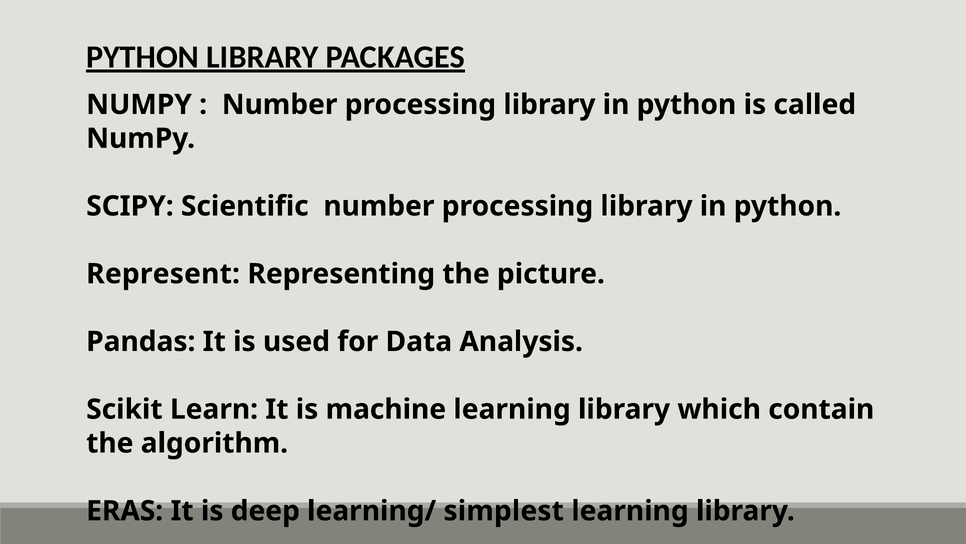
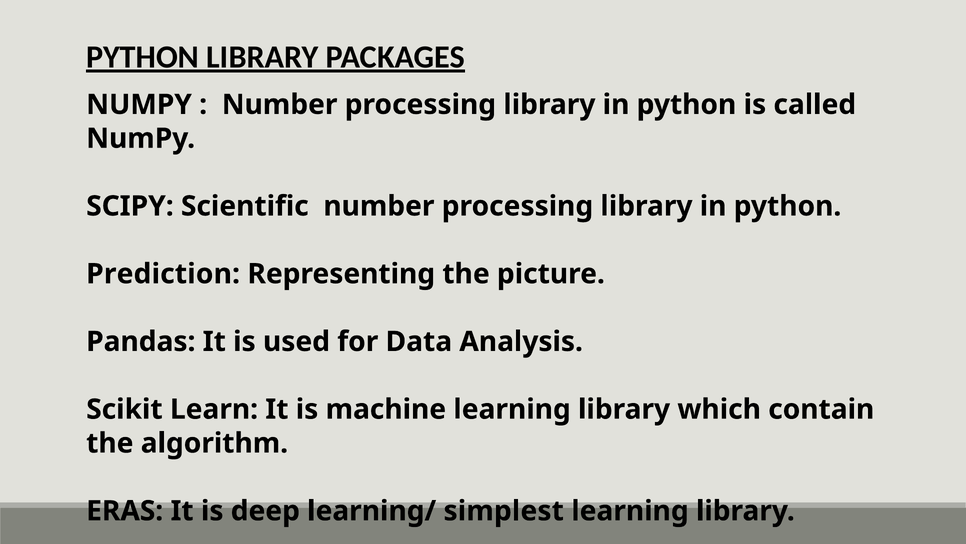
Represent: Represent -> Prediction
